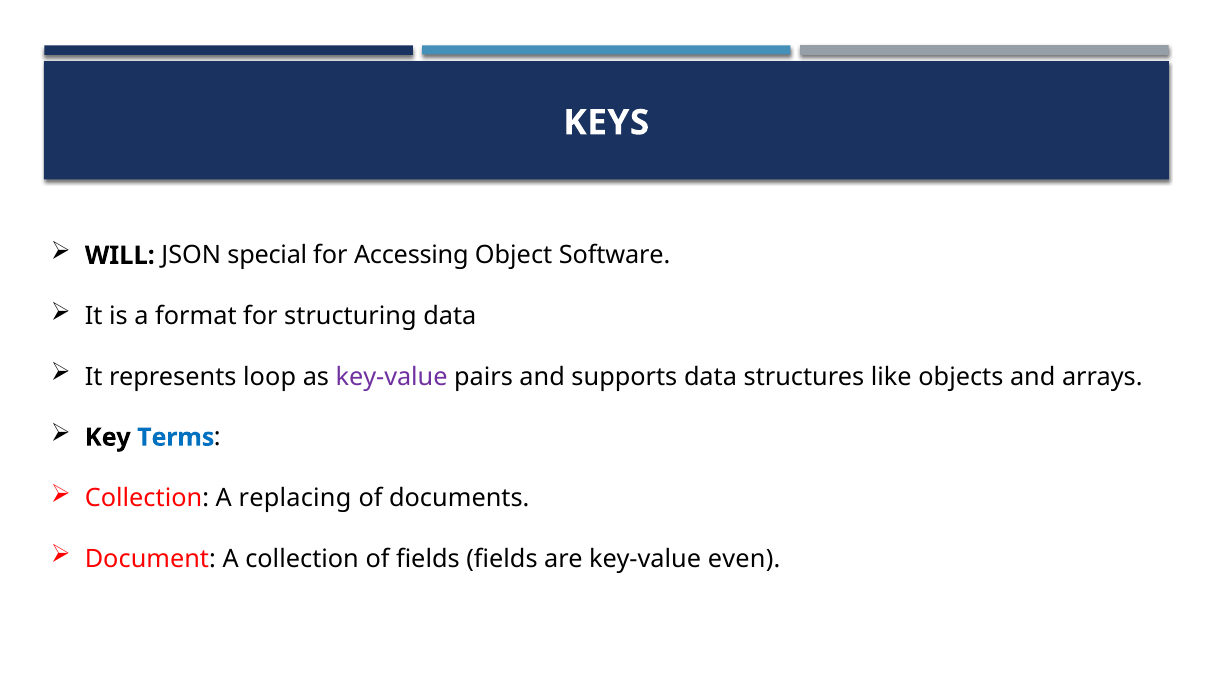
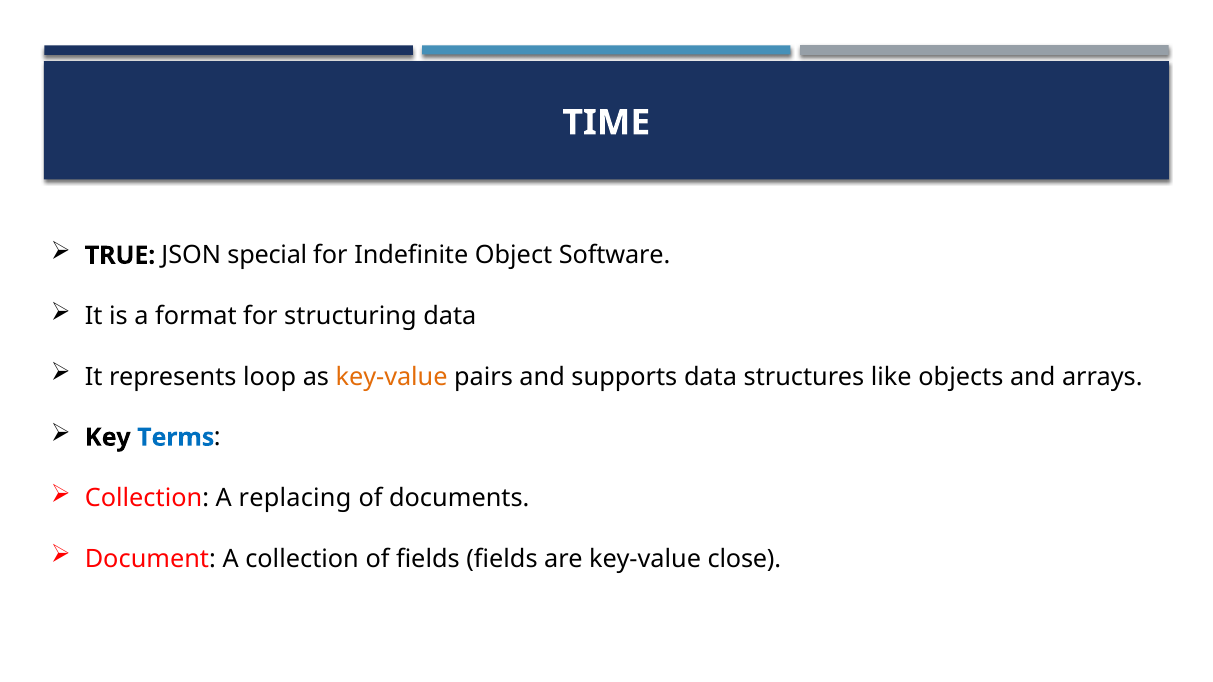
KEYS: KEYS -> TIME
WILL: WILL -> TRUE
Accessing: Accessing -> Indefinite
key-value at (392, 377) colour: purple -> orange
even: even -> close
